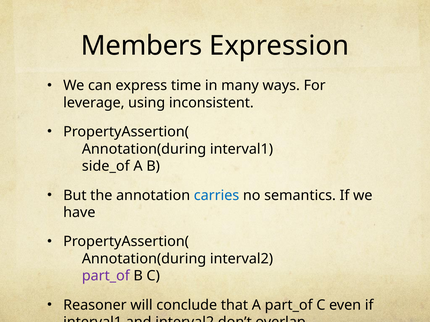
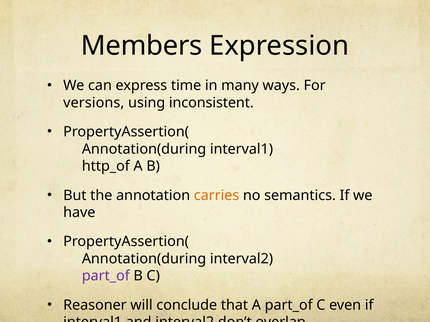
leverage: leverage -> versions
side_of: side_of -> http_of
carries colour: blue -> orange
